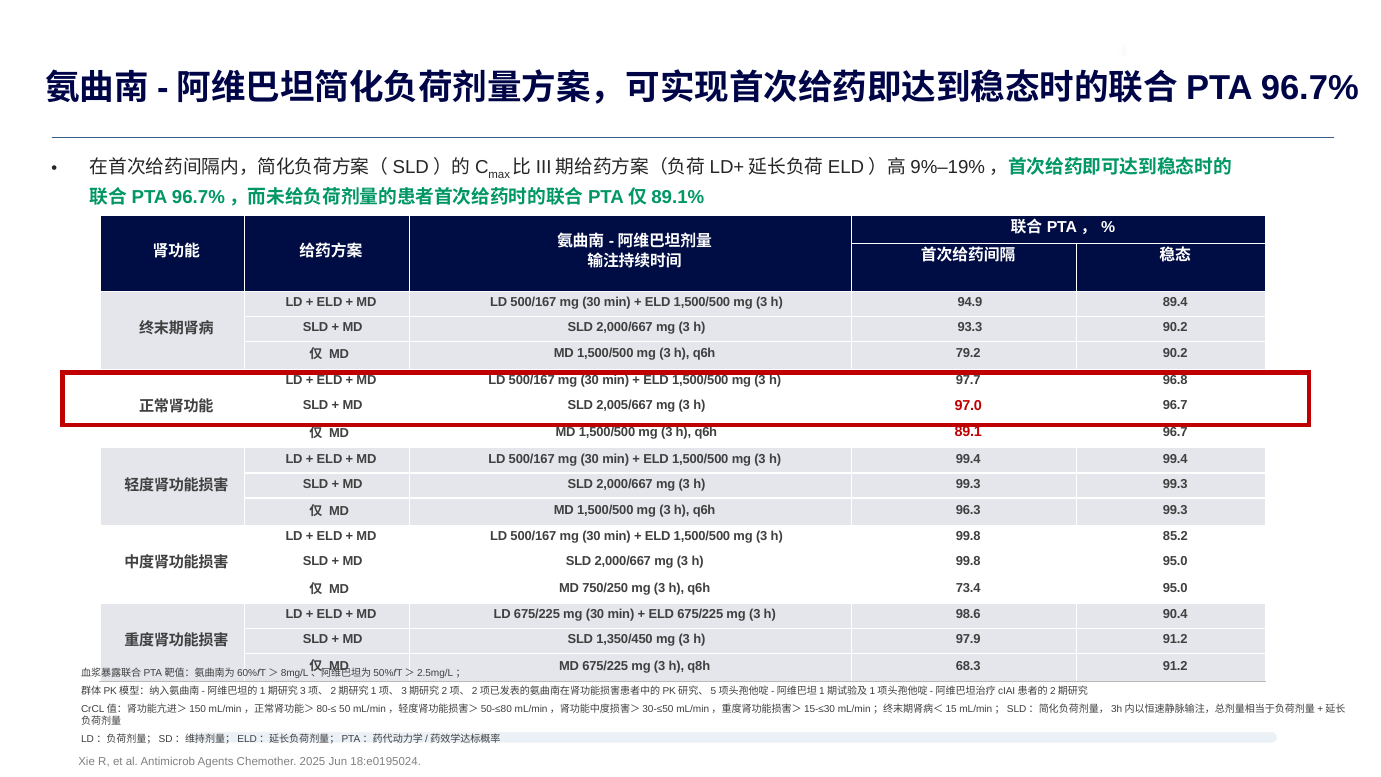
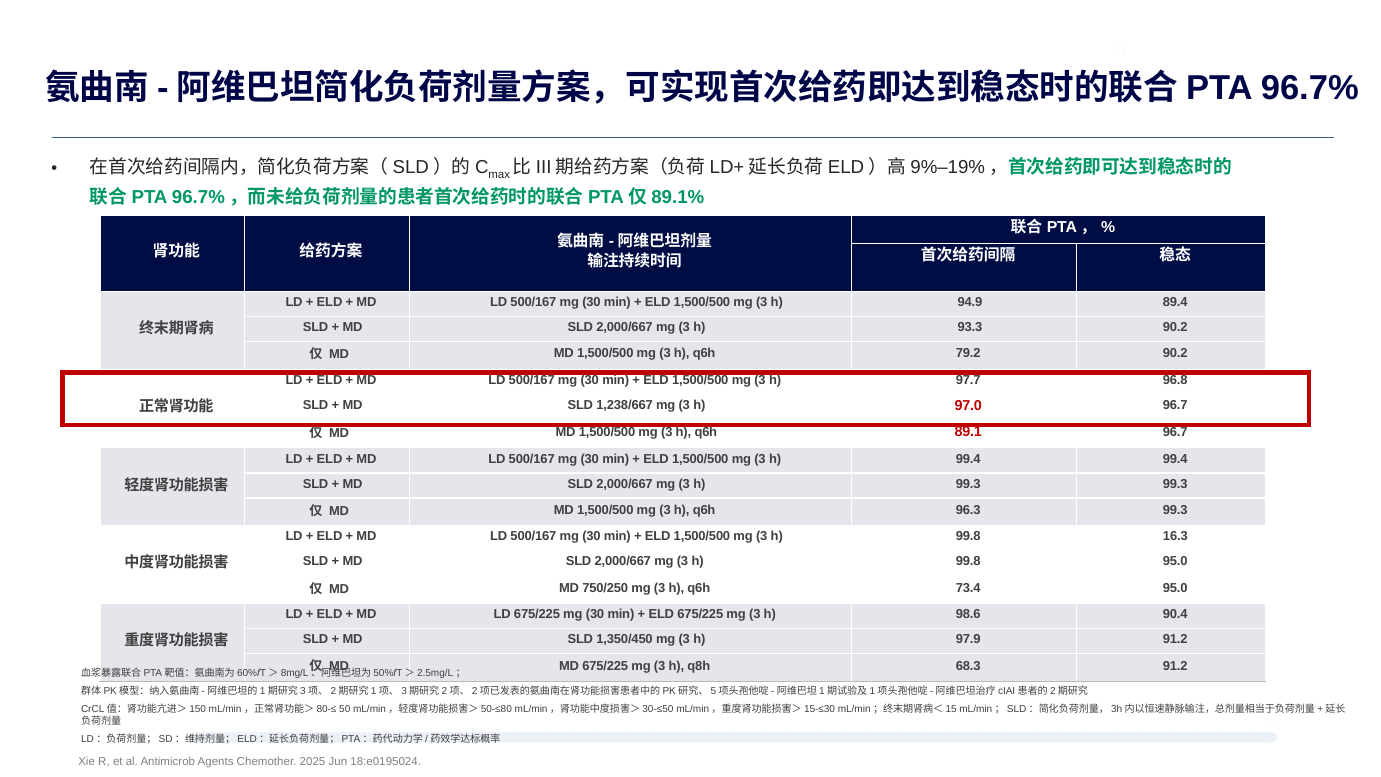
2,005/667: 2,005/667 -> 1,238/667
85.2: 85.2 -> 16.3
